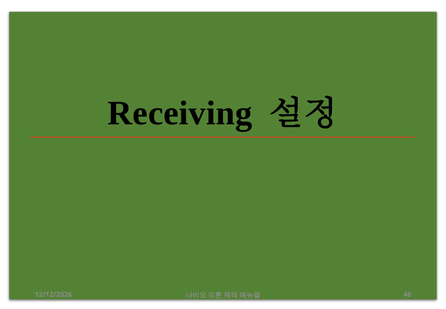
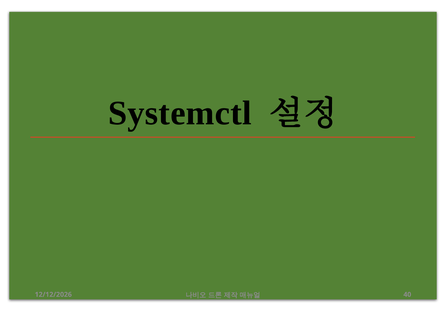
Receiving: Receiving -> Systemctl
